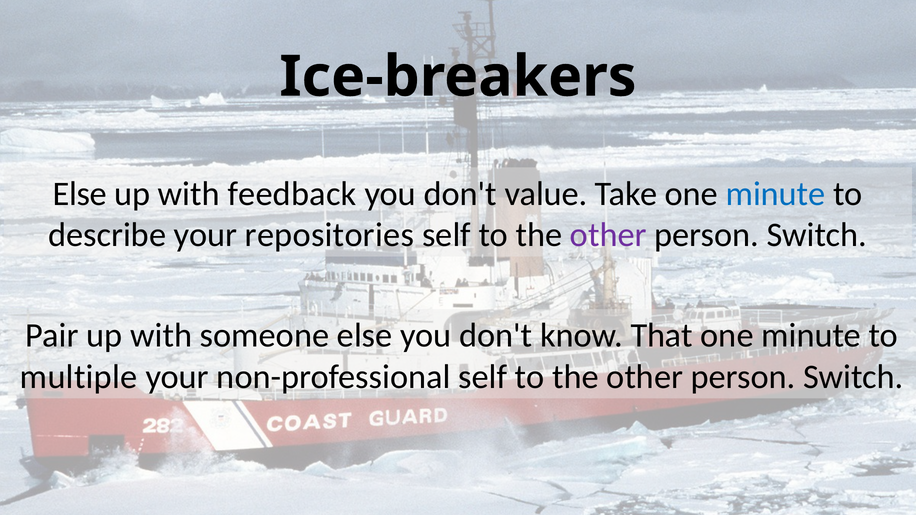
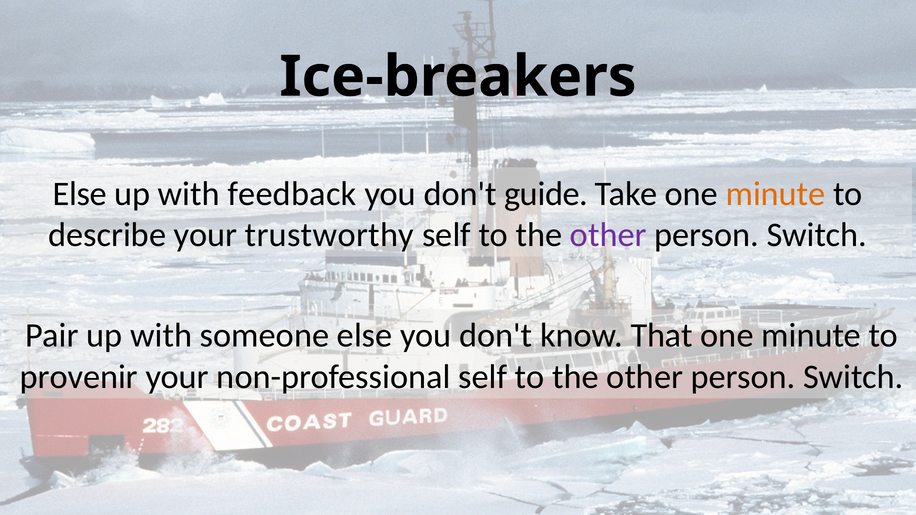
value: value -> guide
minute at (776, 194) colour: blue -> orange
repositories: repositories -> trustworthy
multiple: multiple -> provenir
